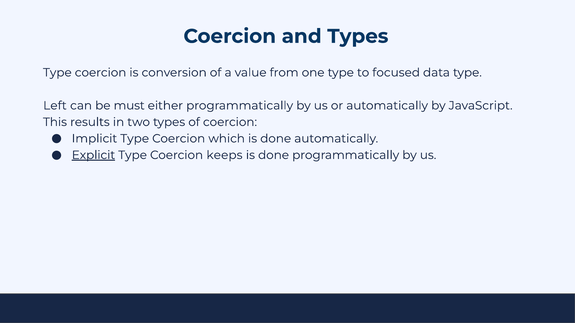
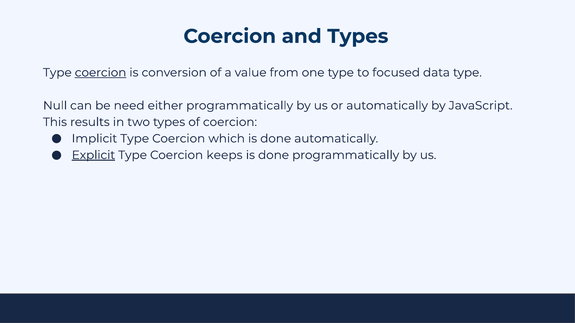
coercion at (101, 73) underline: none -> present
Left: Left -> Null
must: must -> need
